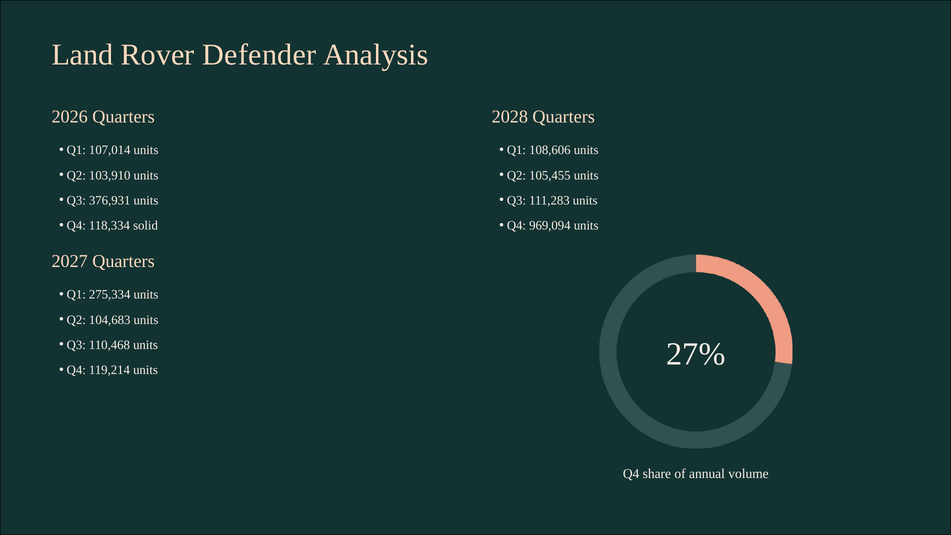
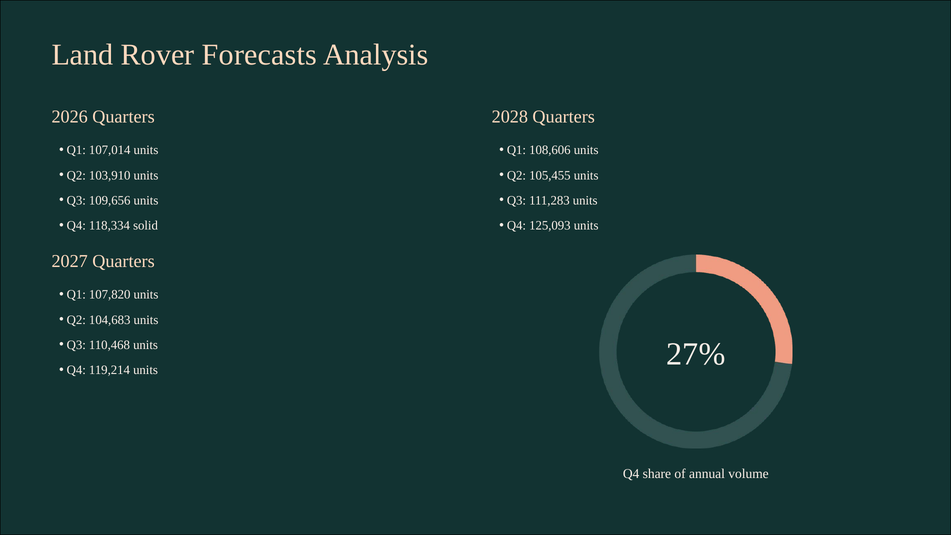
Defender: Defender -> Forecasts
376,931: 376,931 -> 109,656
969,094: 969,094 -> 125,093
275,334: 275,334 -> 107,820
